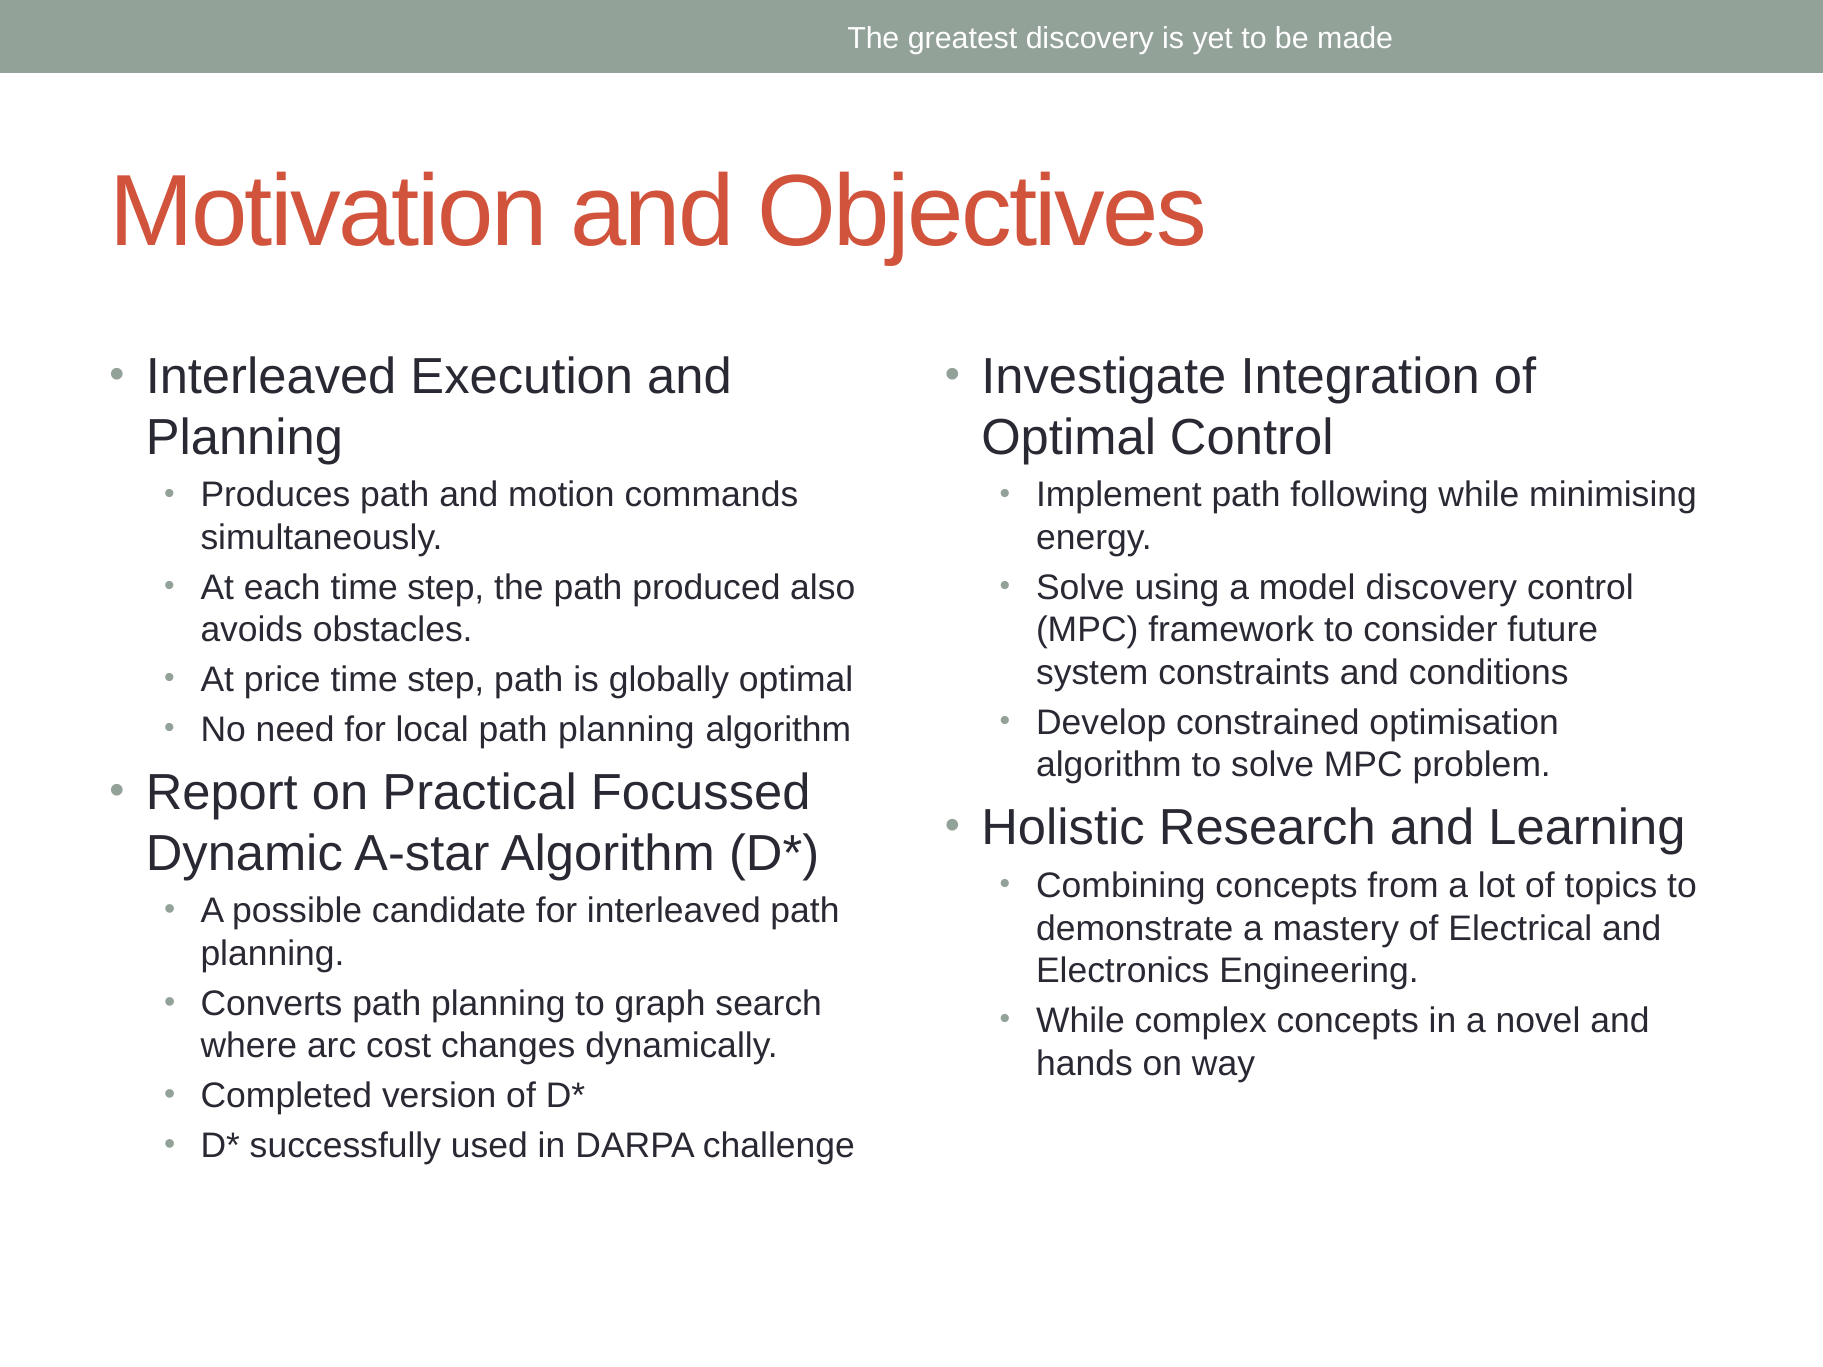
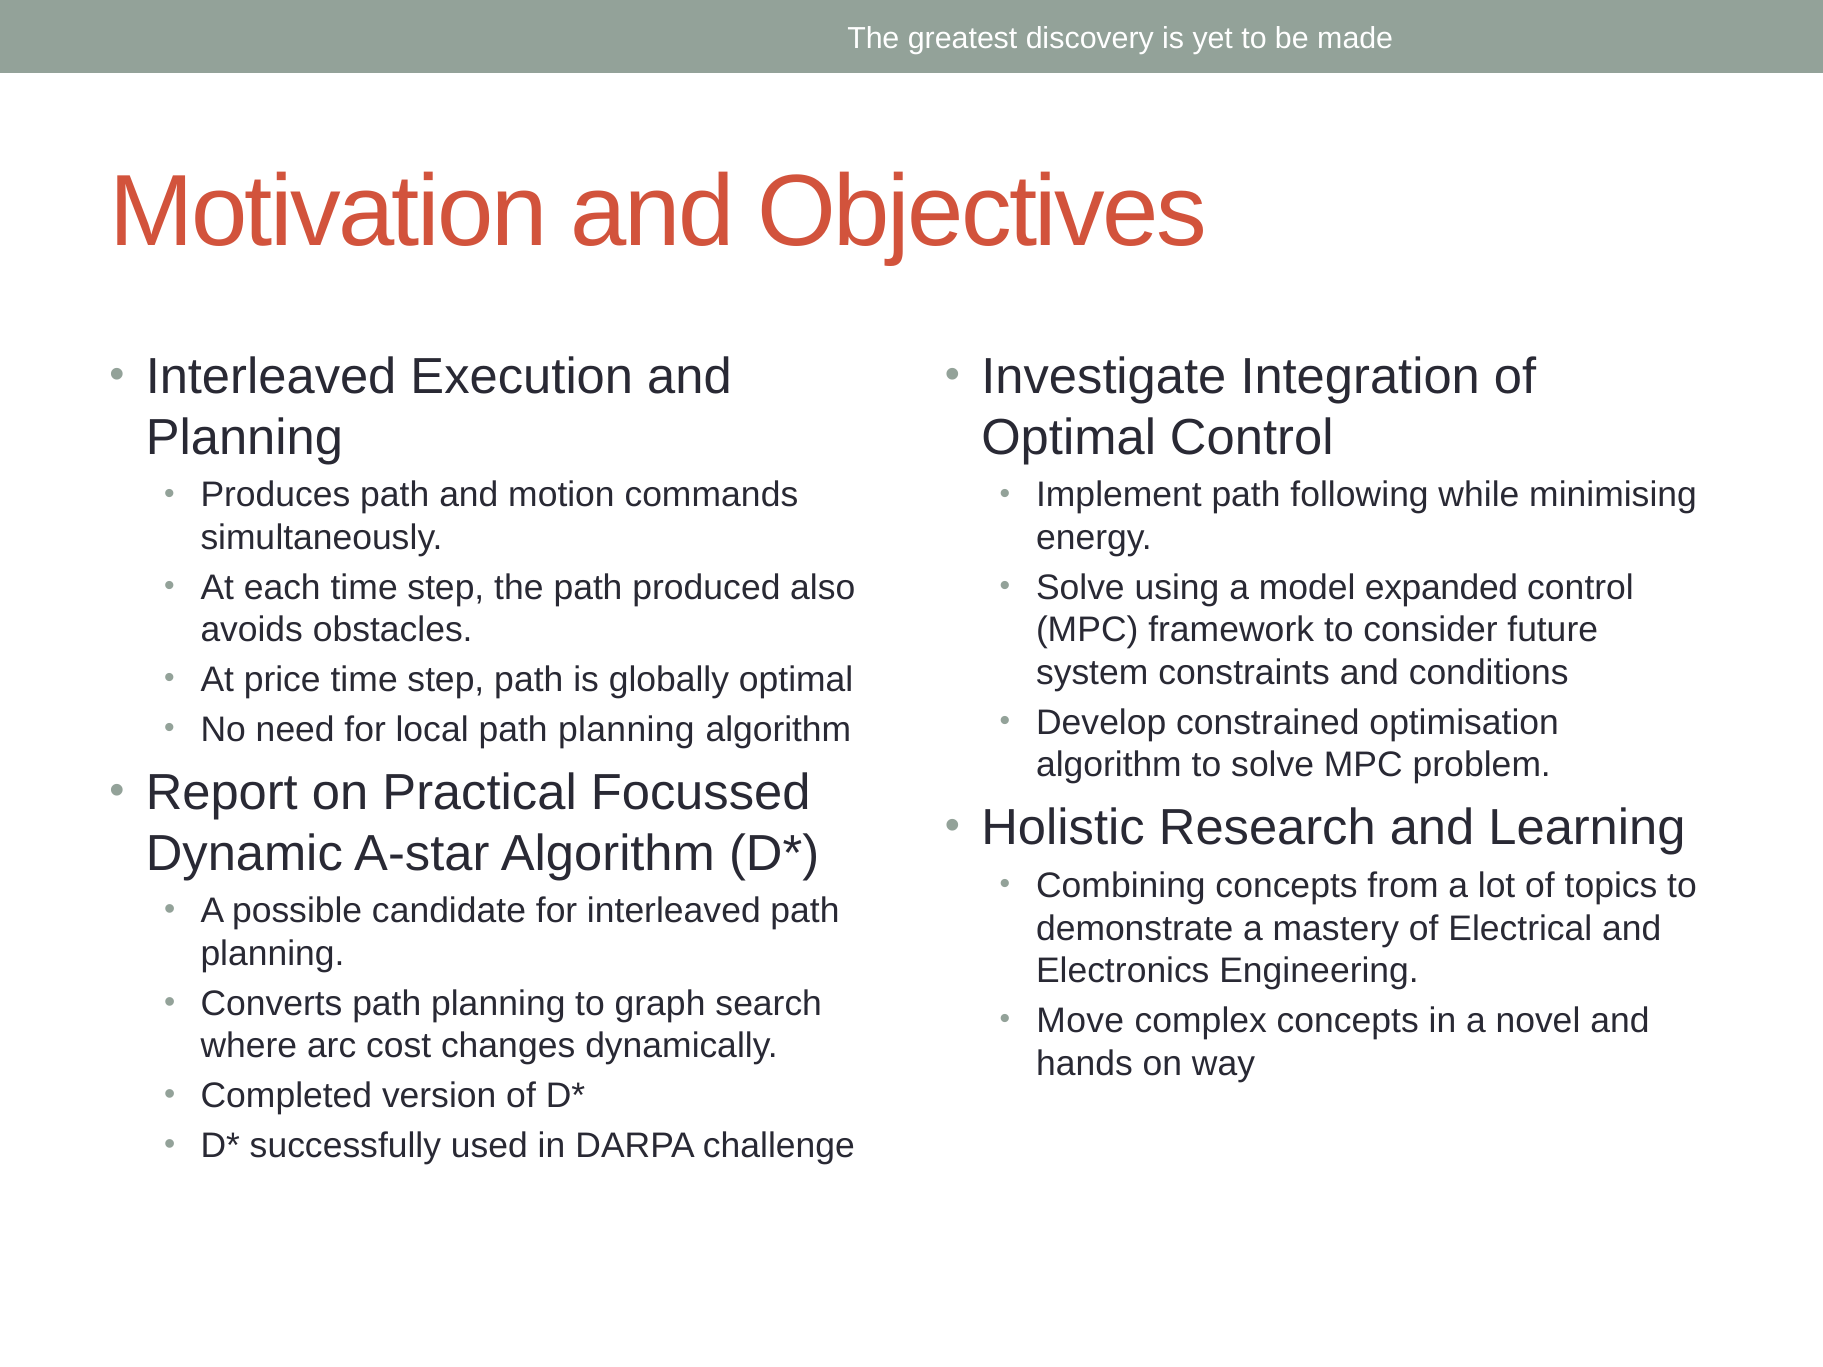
model discovery: discovery -> expanded
While at (1080, 1021): While -> Move
